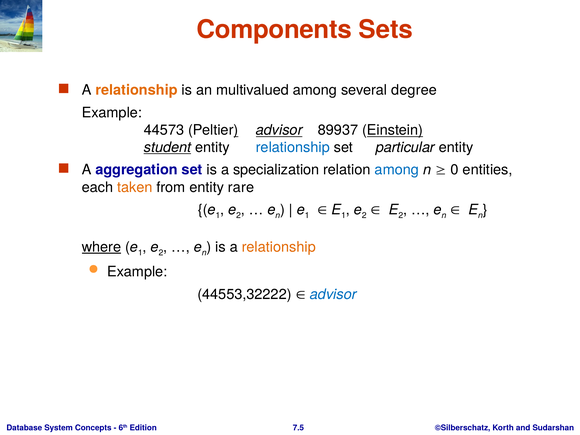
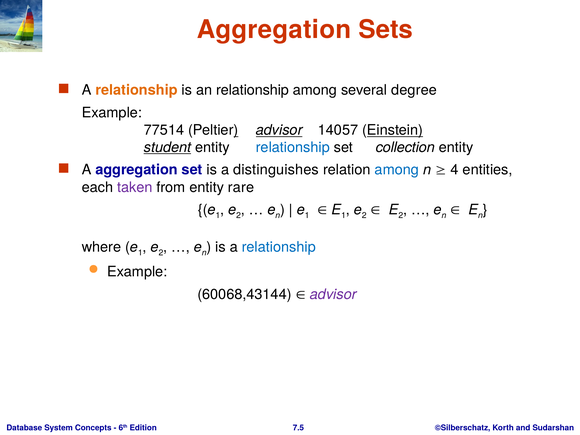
Components at (274, 30): Components -> Aggregation
an multivalued: multivalued -> relationship
44573: 44573 -> 77514
89937: 89937 -> 14057
particular: particular -> collection
specialization: specialization -> distinguishes
0: 0 -> 4
taken colour: orange -> purple
where underline: present -> none
relationship at (279, 247) colour: orange -> blue
44553,32222: 44553,32222 -> 60068,43144
advisor at (333, 294) colour: blue -> purple
